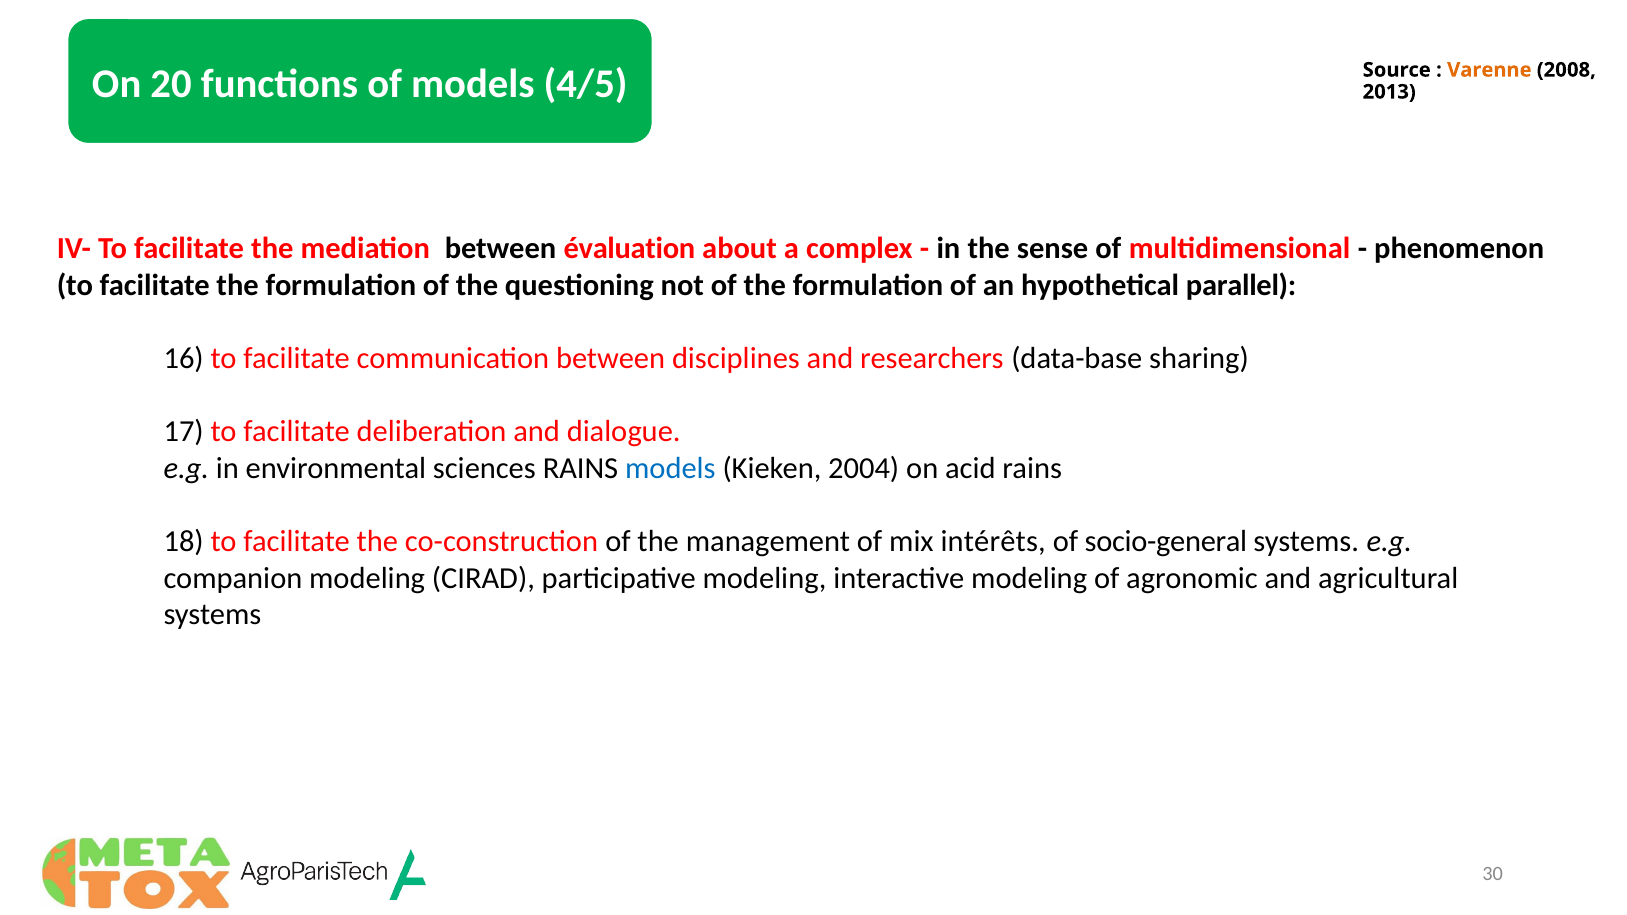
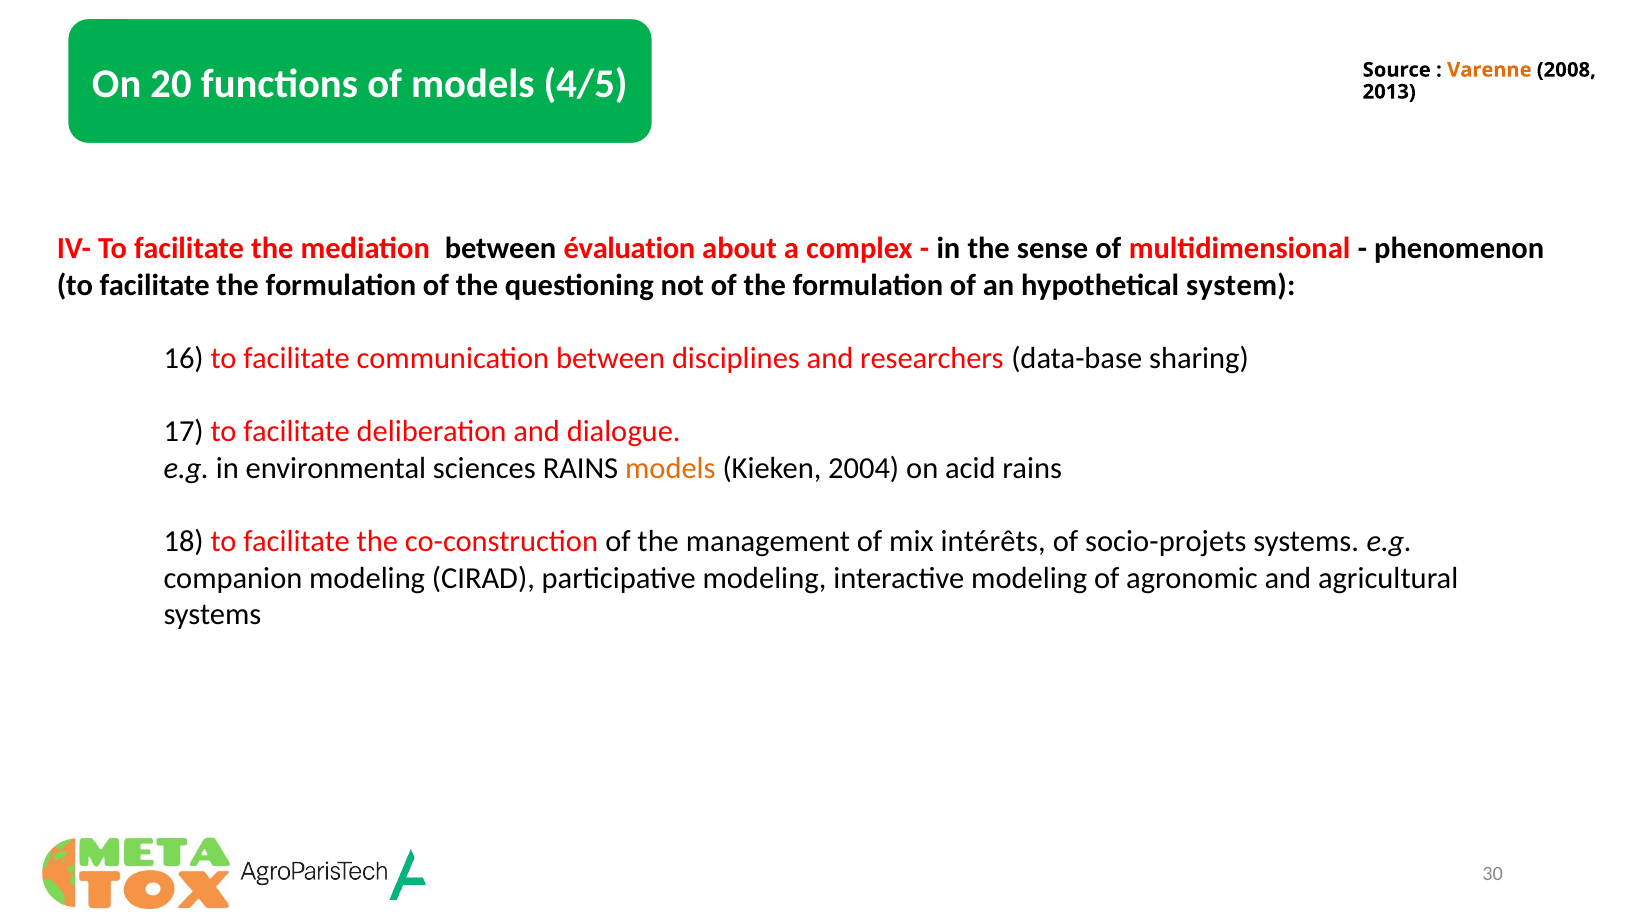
parallel: parallel -> system
models at (670, 468) colour: blue -> orange
socio-general: socio-general -> socio-projets
